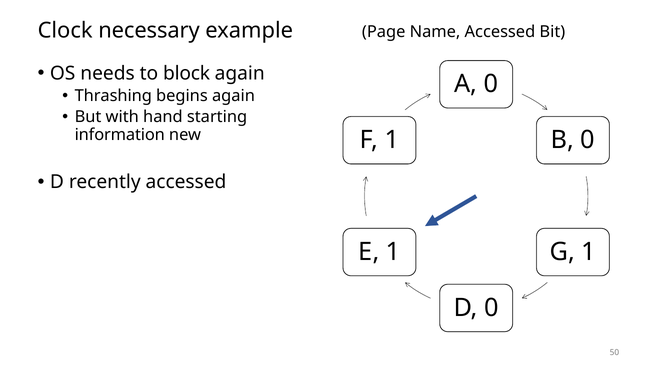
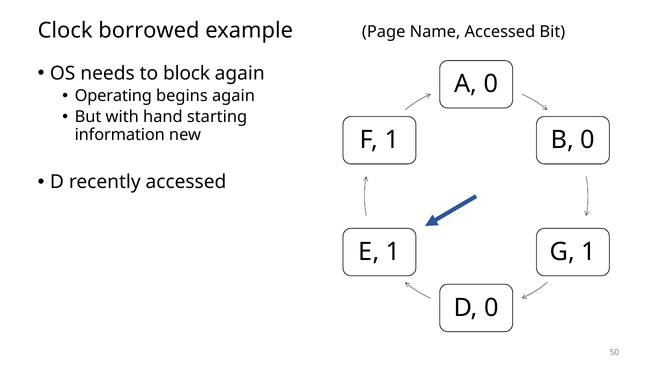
necessary: necessary -> borrowed
Thrashing: Thrashing -> Operating
